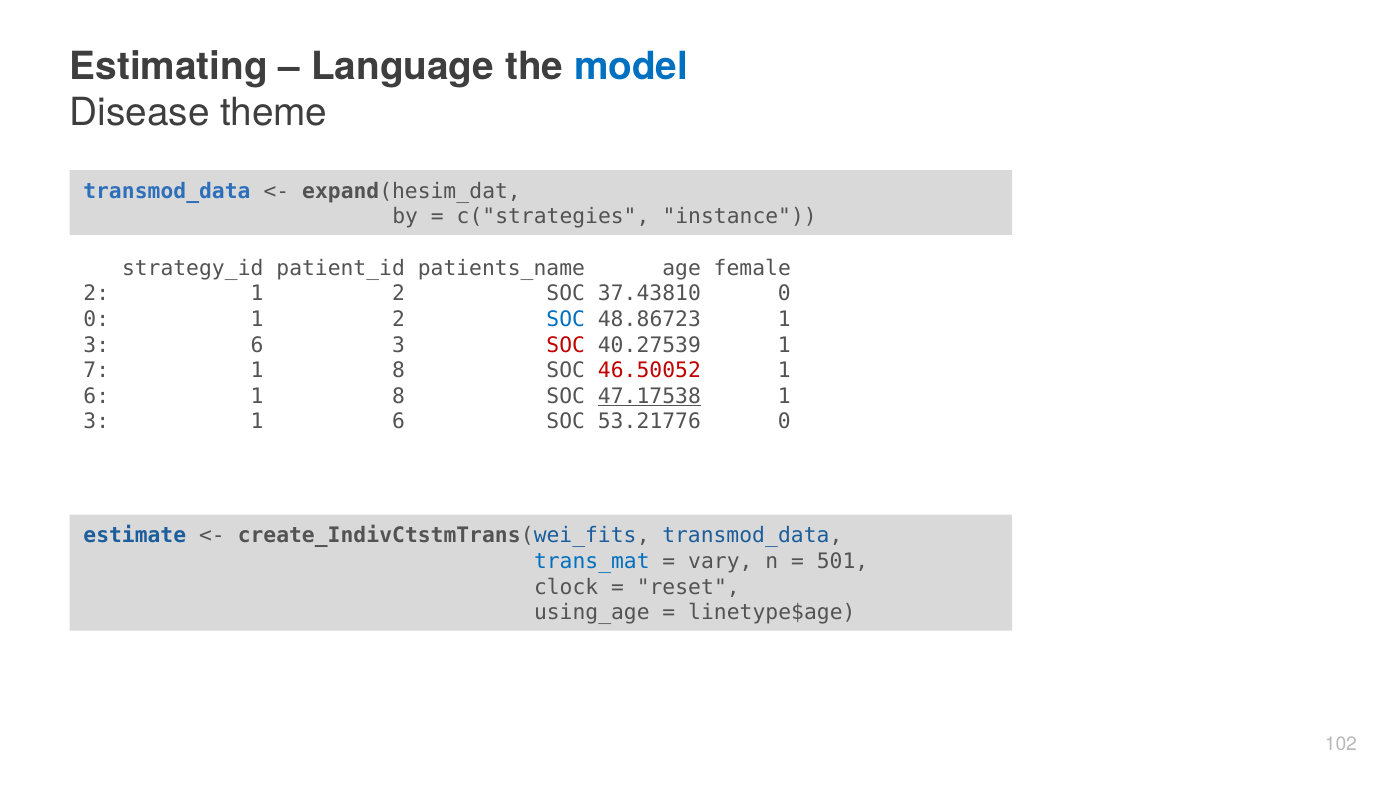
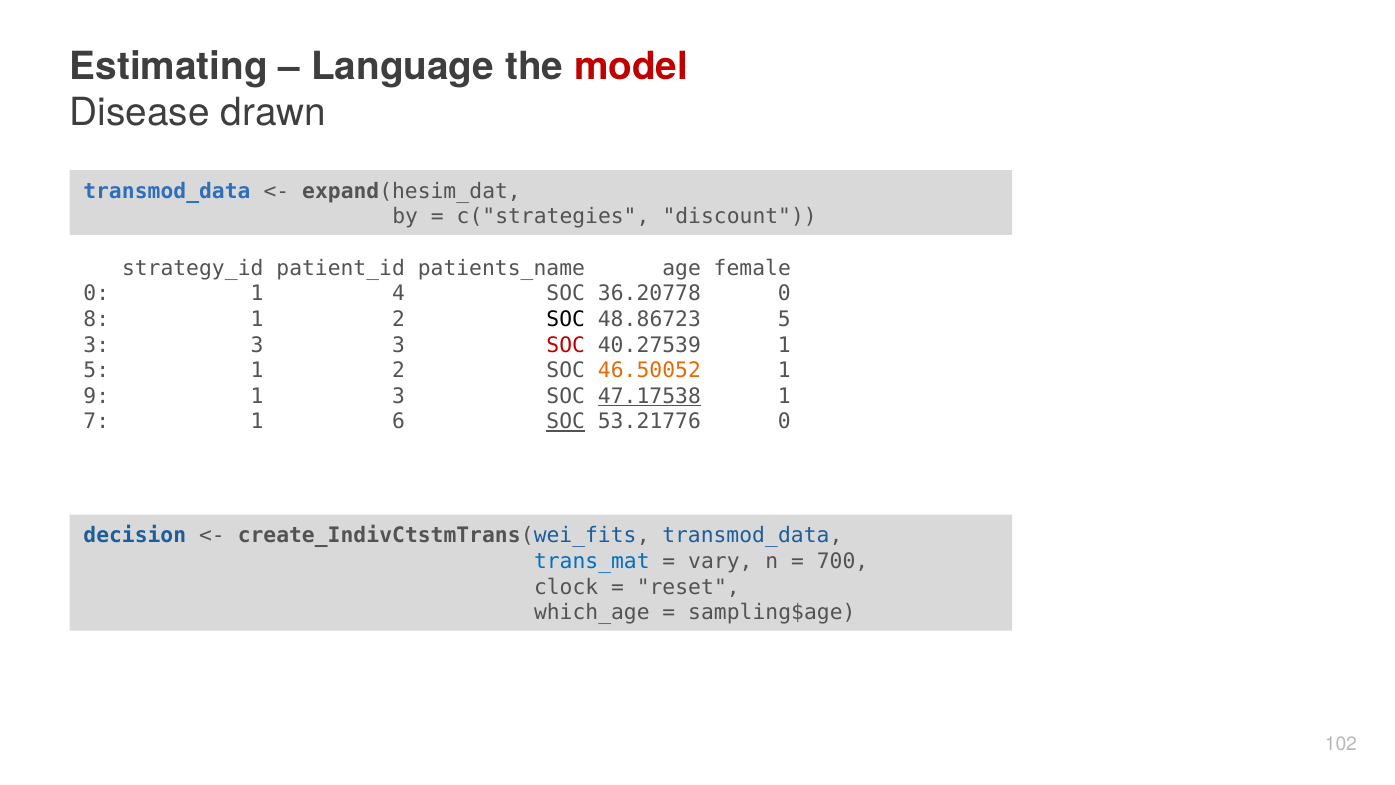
model colour: blue -> red
theme: theme -> drawn
instance: instance -> discount
2 at (96, 294): 2 -> 0
2 at (399, 294): 2 -> 4
37.43810: 37.43810 -> 36.20778
0 at (96, 319): 0 -> 8
SOC at (566, 319) colour: blue -> black
48.86723 1: 1 -> 5
6 at (257, 345): 6 -> 3
7 at (96, 370): 7 -> 5
8 at (399, 370): 8 -> 2
46.50052 colour: red -> orange
6 at (96, 396): 6 -> 9
8 at (399, 396): 8 -> 3
3 at (96, 422): 3 -> 7
SOC at (566, 422) underline: none -> present
estimate: estimate -> decision
501: 501 -> 700
using_age: using_age -> which_age
linetype$age: linetype$age -> sampling$age
